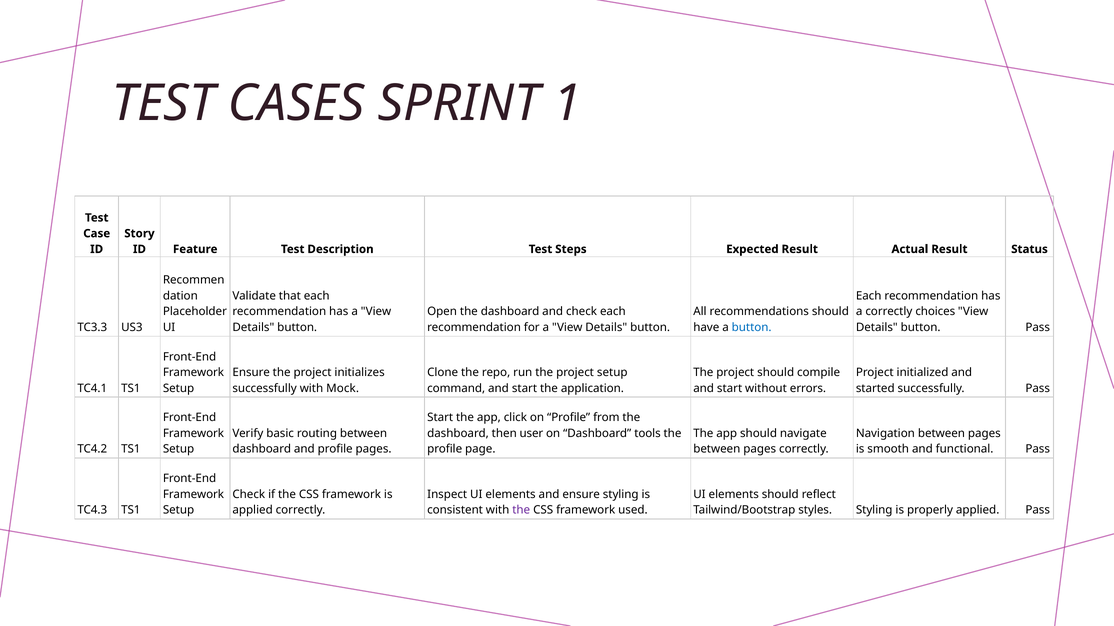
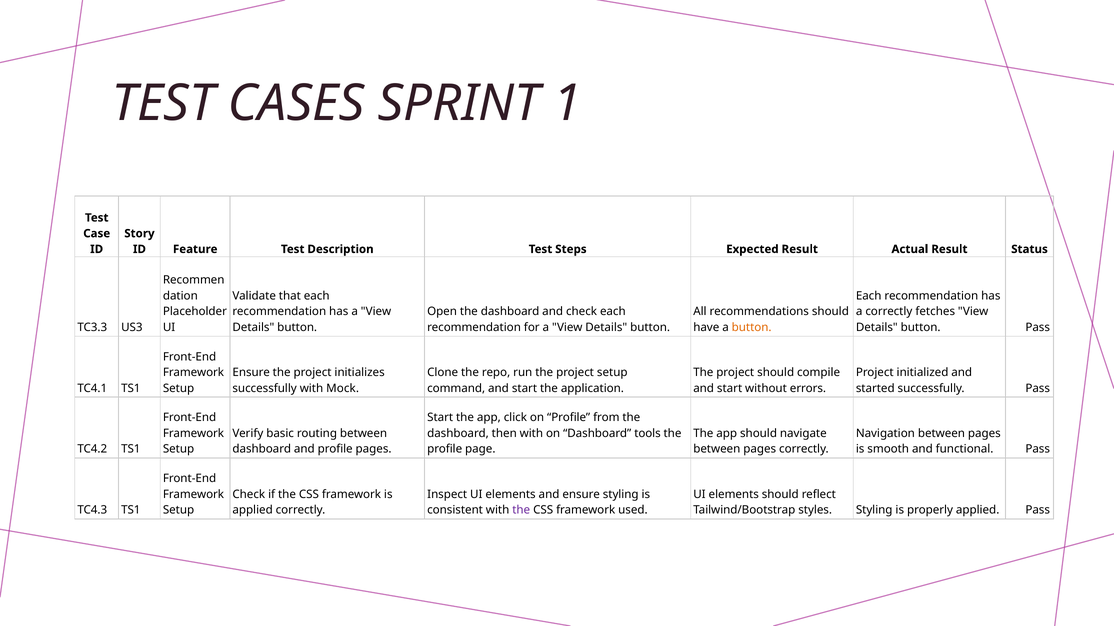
choices: choices -> fetches
button at (752, 328) colour: blue -> orange
then user: user -> with
